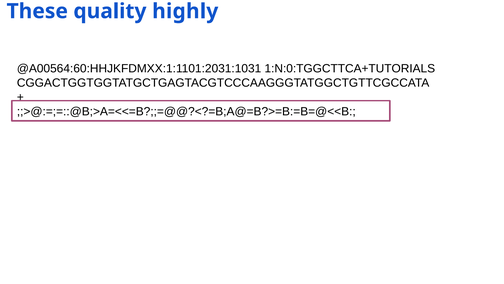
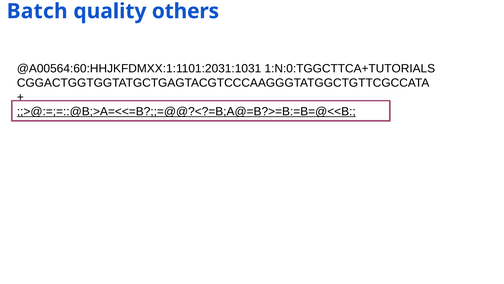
These: These -> Batch
highly: highly -> others
;;>@:=;=::@B;>A=<<=B?;;=@@?<?=B;A@=B?>=B:=B=@<<B underline: none -> present
